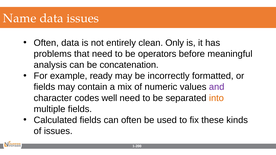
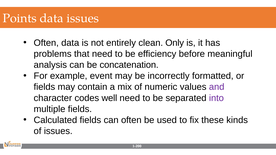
Name: Name -> Points
operators: operators -> efficiency
ready: ready -> event
into colour: orange -> purple
